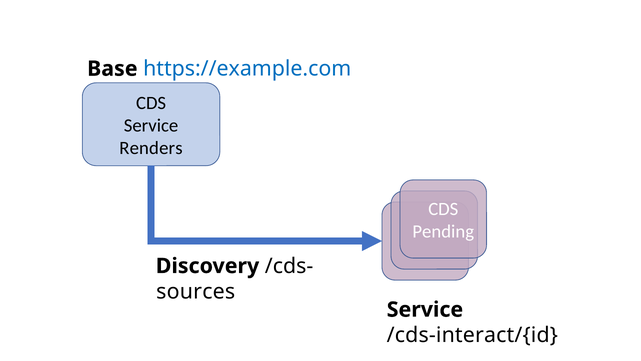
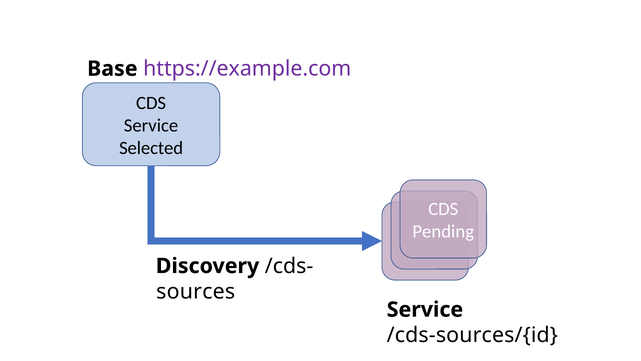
https://example.com colour: blue -> purple
Renders: Renders -> Selected
/cds-interact/{id: /cds-interact/{id -> /cds-sources/{id
